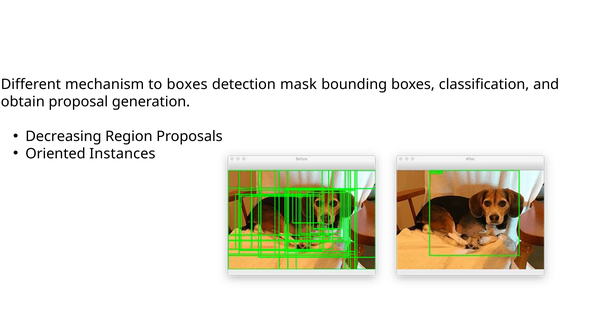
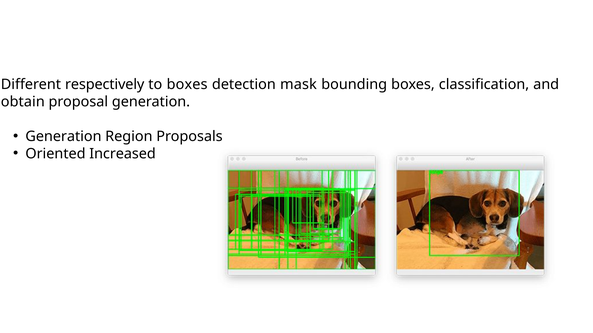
mechanism: mechanism -> respectively
Decreasing at (63, 137): Decreasing -> Generation
Instances: Instances -> Increased
